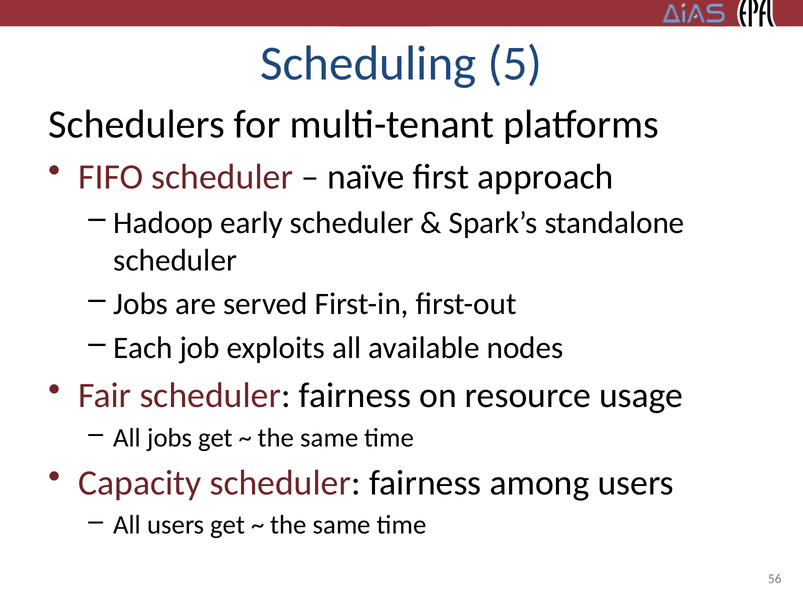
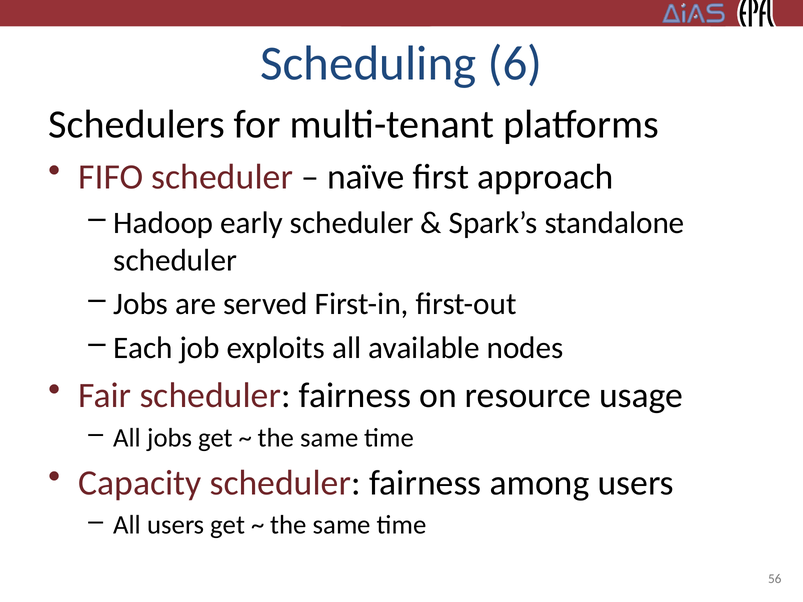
5: 5 -> 6
